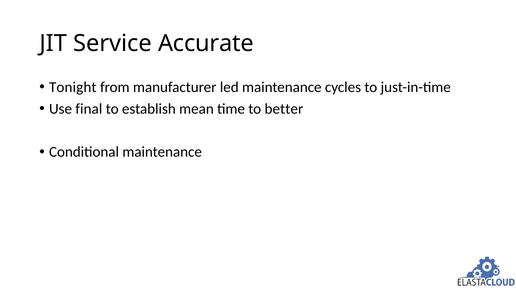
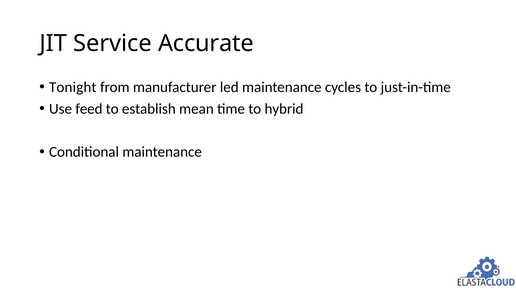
final: final -> feed
better: better -> hybrid
